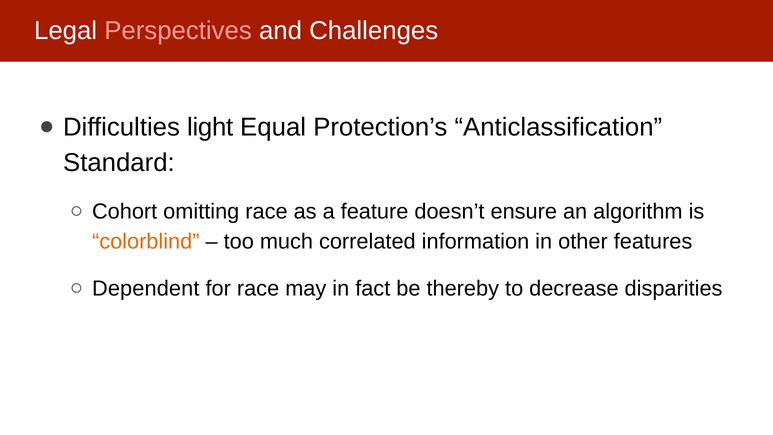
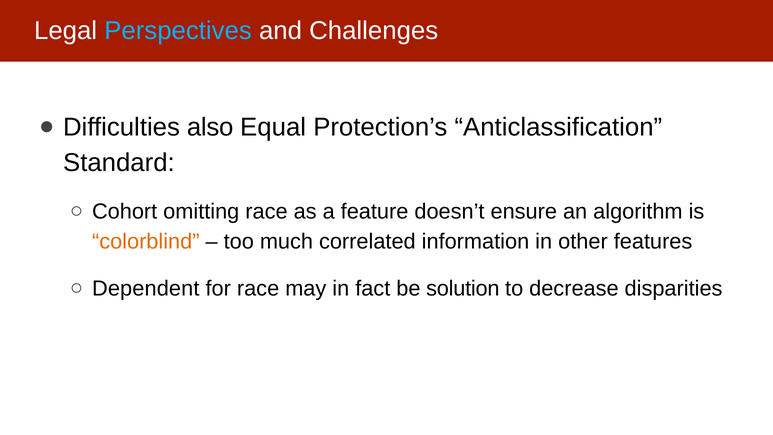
Perspectives colour: pink -> light blue
light: light -> also
thereby: thereby -> solution
